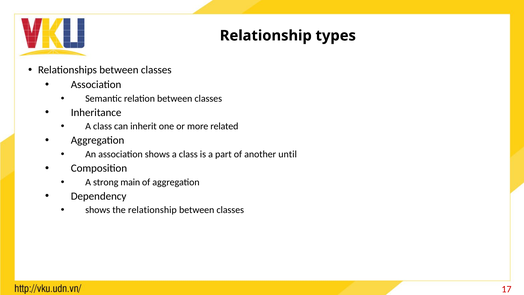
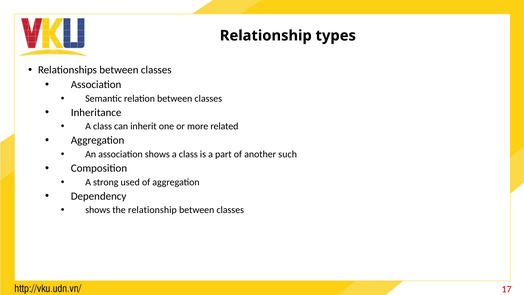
until: until -> such
main: main -> used
